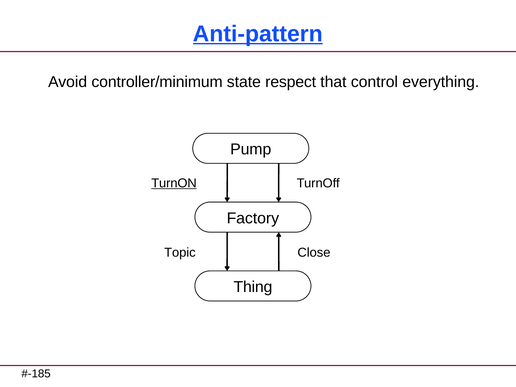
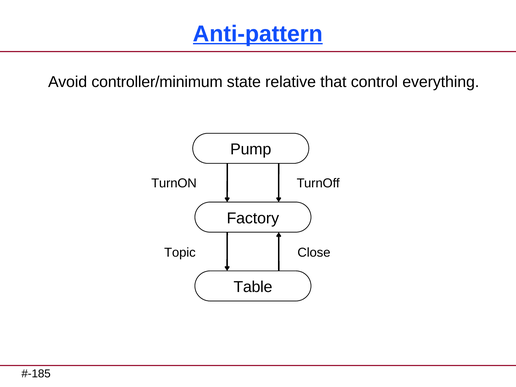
respect: respect -> relative
TurnON underline: present -> none
Thing: Thing -> Table
